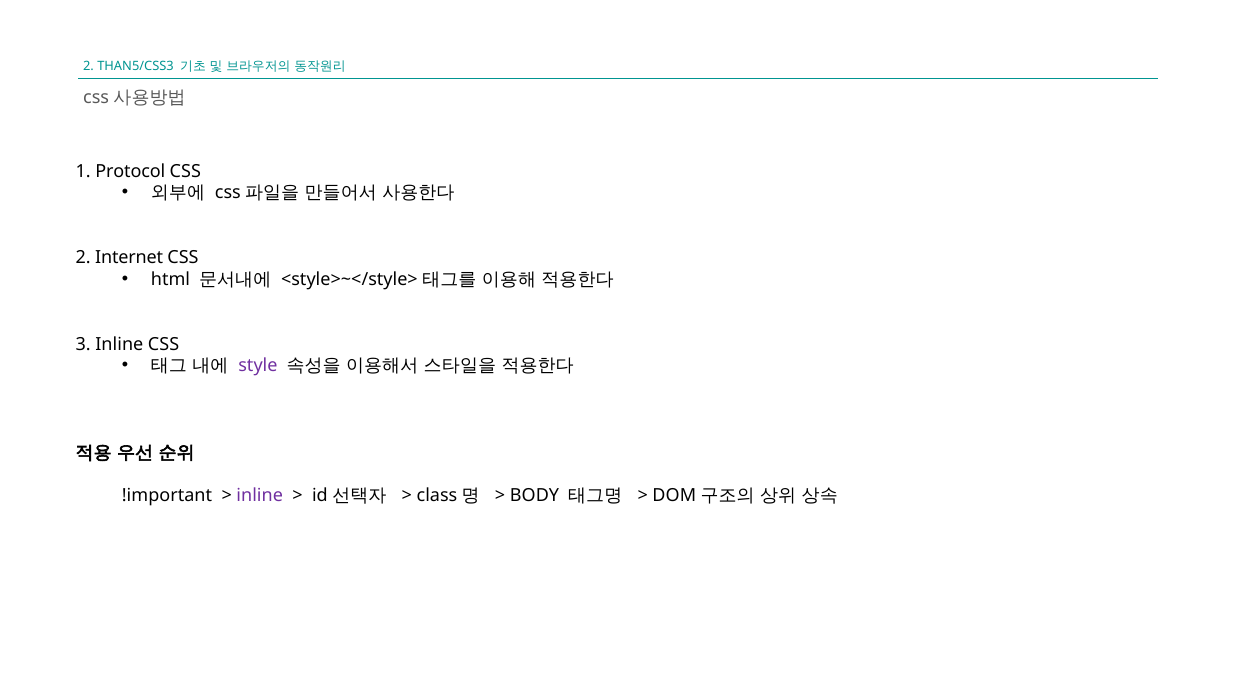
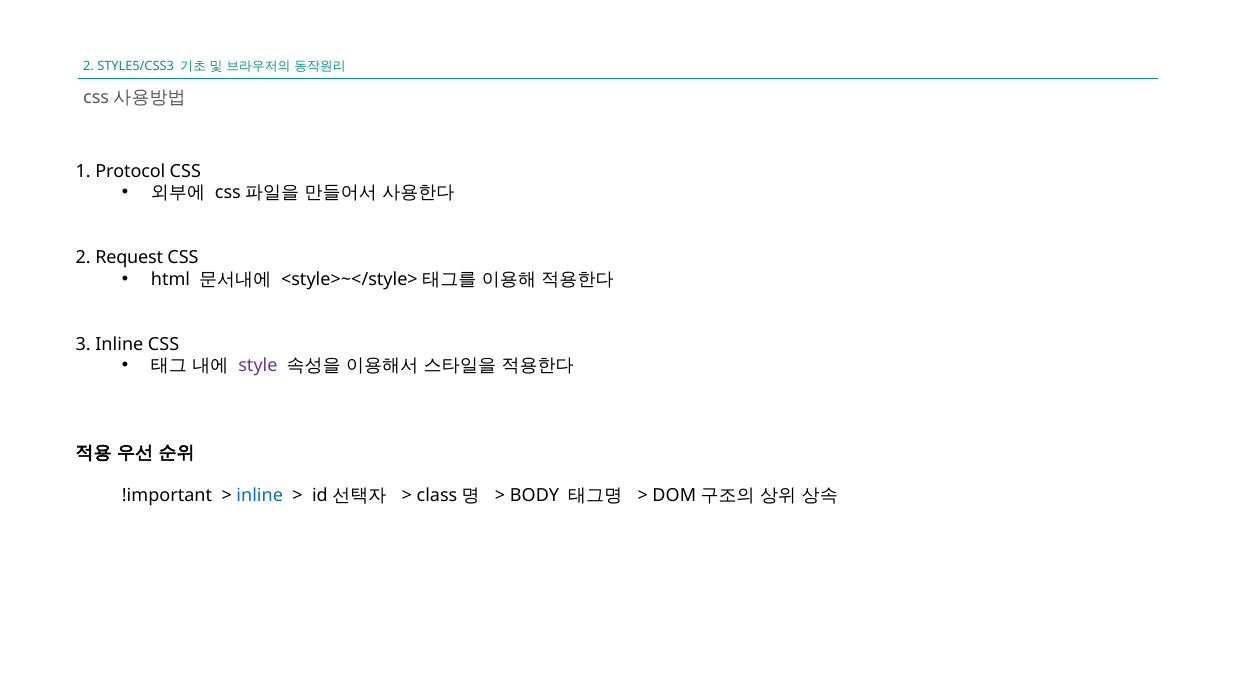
THAN5/CSS3: THAN5/CSS3 -> STYLE5/CSS3
Internet: Internet -> Request
inline at (260, 496) colour: purple -> blue
